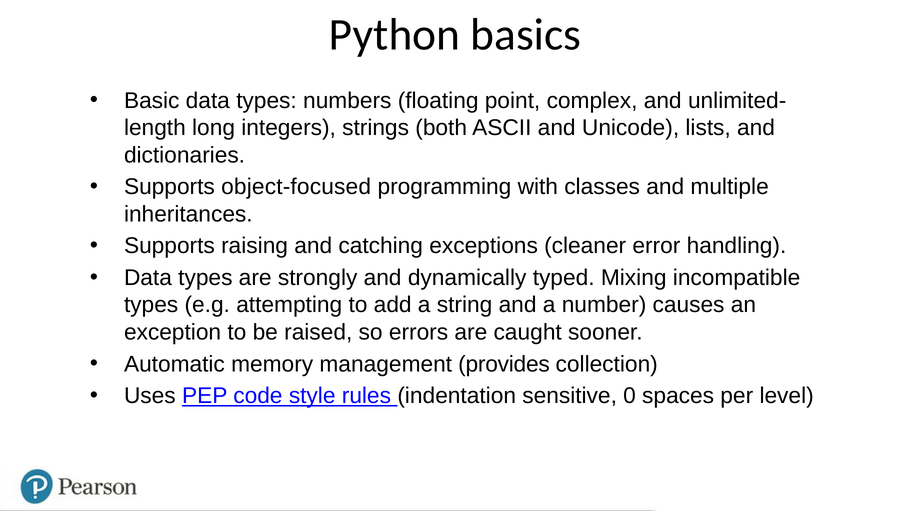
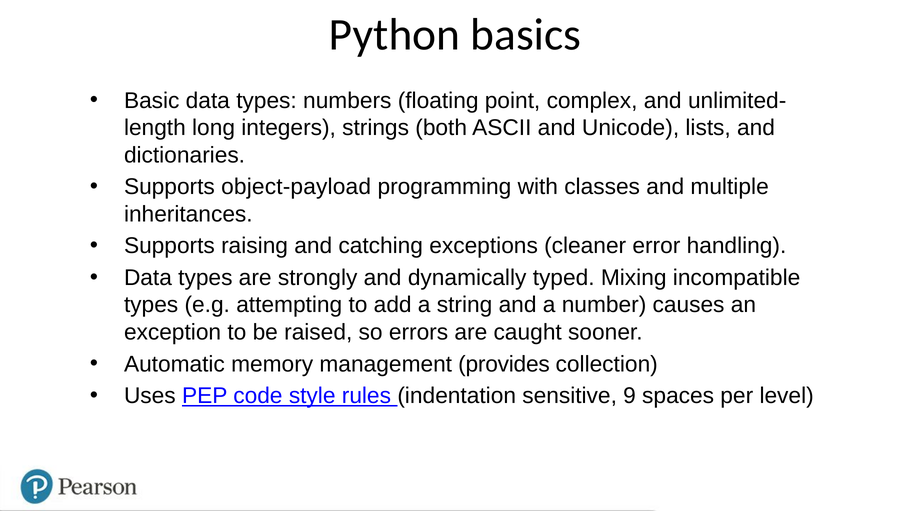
object-focused: object-focused -> object-payload
0: 0 -> 9
